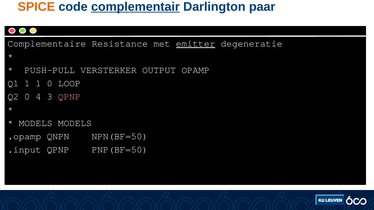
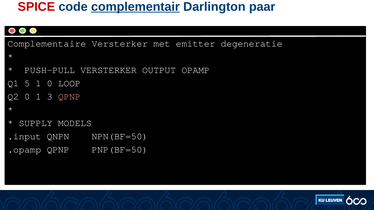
SPICE colour: orange -> red
Complementaire Resistance: Resistance -> Versterker
emitter underline: present -> none
Q1 1: 1 -> 5
0 4: 4 -> 1
MODELS at (36, 123): MODELS -> SUPPLY
.opamp: .opamp -> .input
.input: .input -> .opamp
